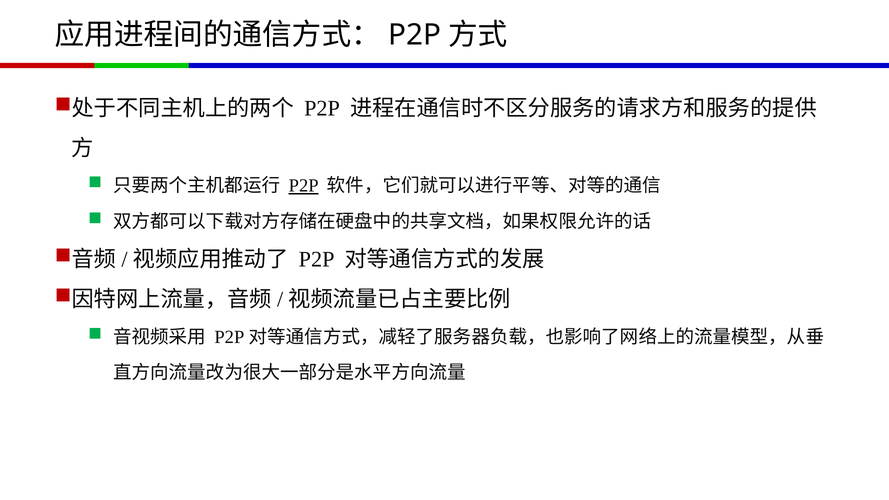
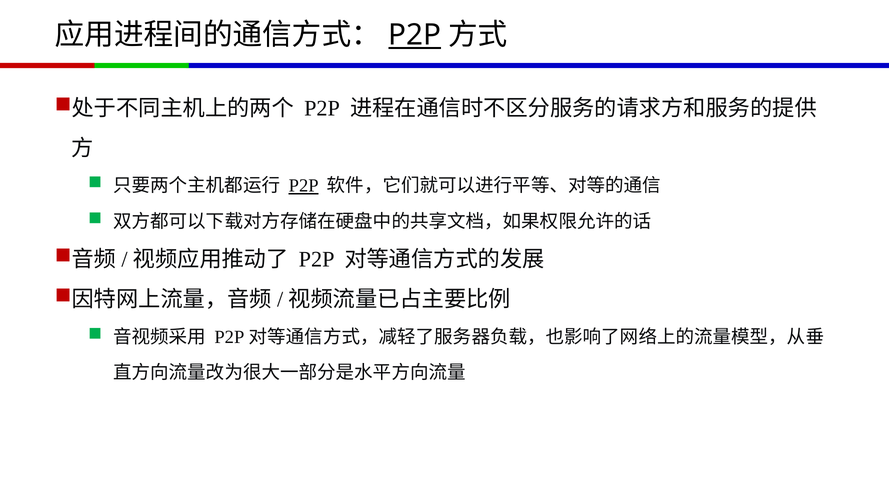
P2P at (415, 35) underline: none -> present
